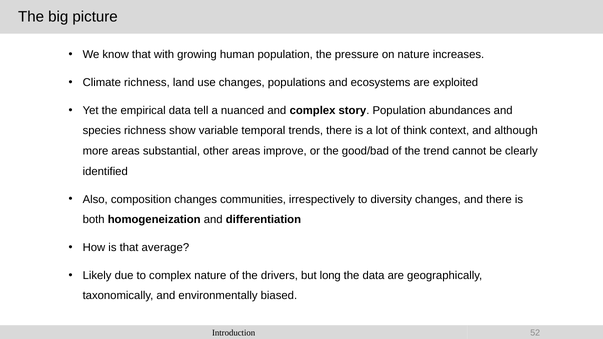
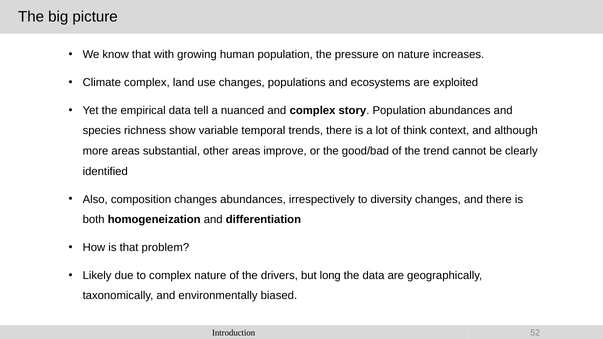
Climate richness: richness -> complex
changes communities: communities -> abundances
average: average -> problem
